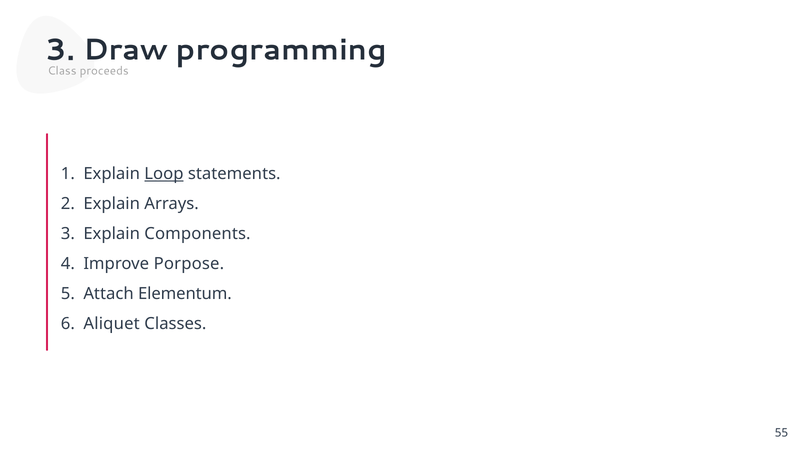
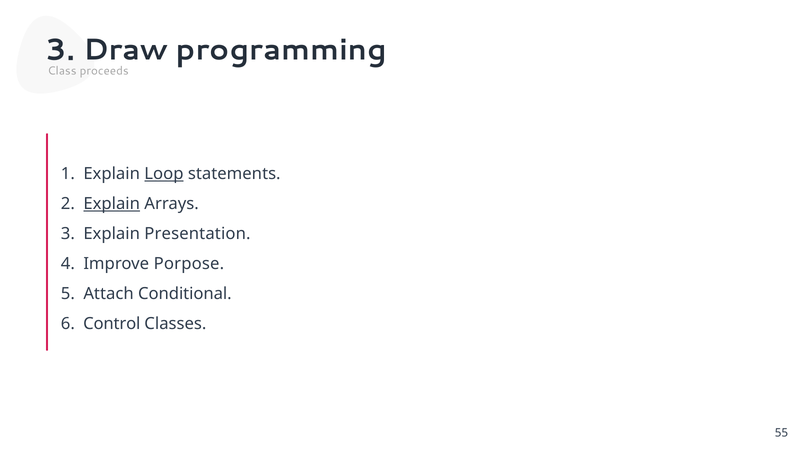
Explain at (112, 204) underline: none -> present
Components: Components -> Presentation
Elementum: Elementum -> Conditional
Aliquet: Aliquet -> Control
